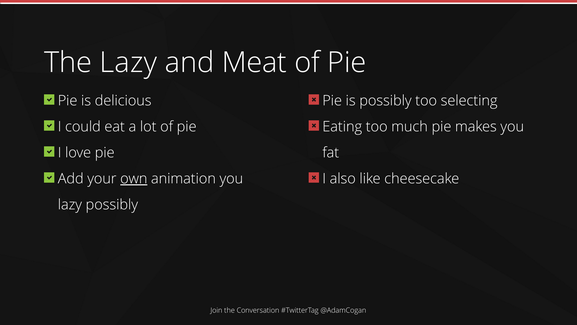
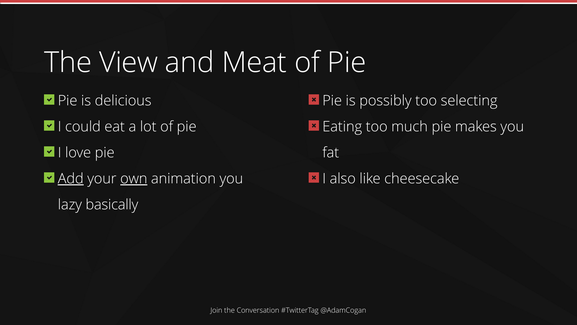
The Lazy: Lazy -> View
Add underline: none -> present
lazy possibly: possibly -> basically
